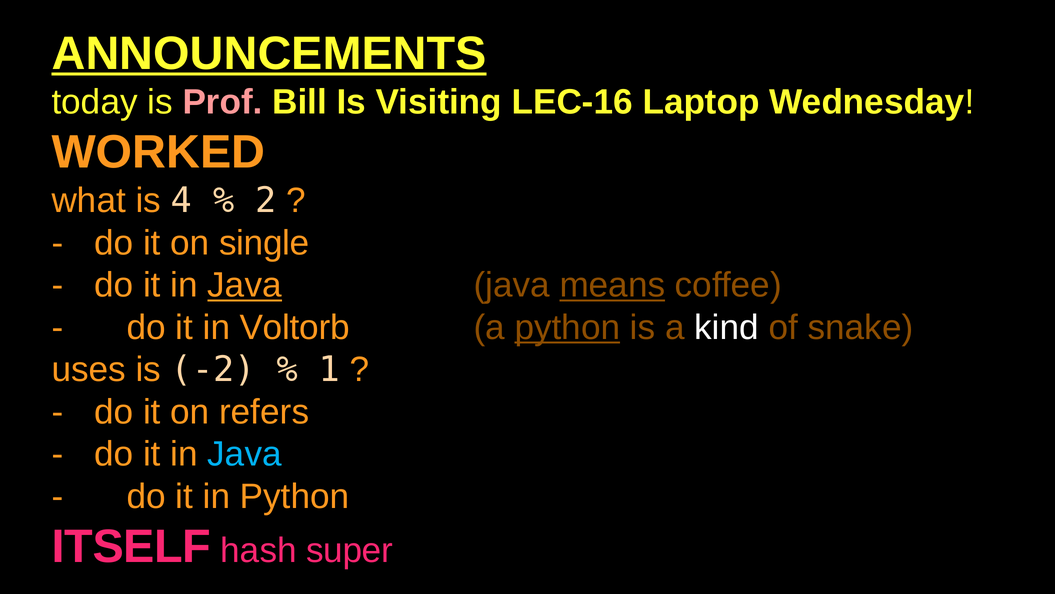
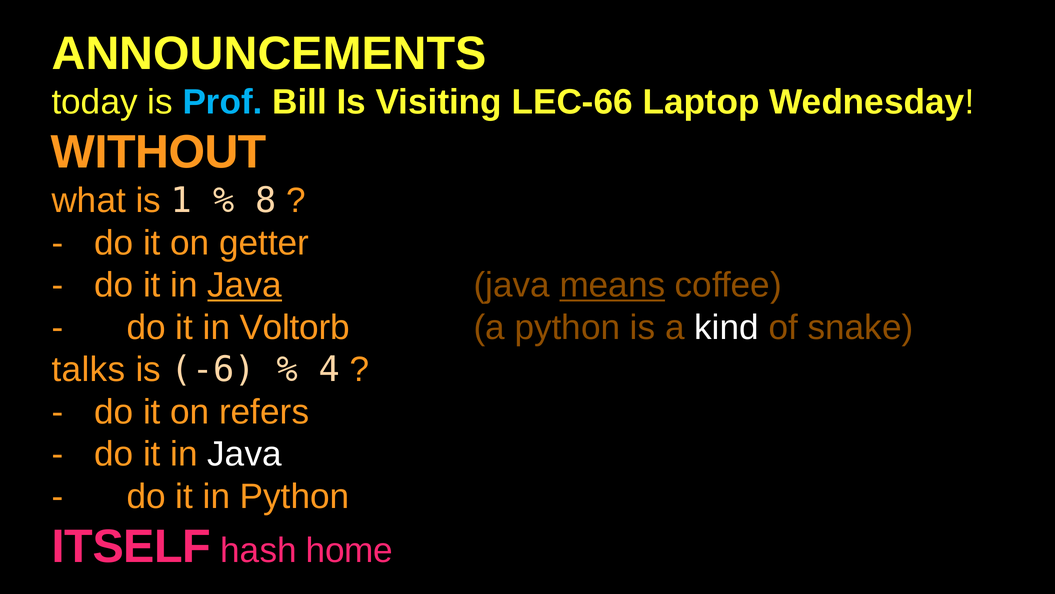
ANNOUNCEMENTS underline: present -> none
Prof colour: pink -> light blue
LEC-16: LEC-16 -> LEC-66
WORKED: WORKED -> WITHOUT
4: 4 -> 1
2: 2 -> 8
single: single -> getter
python at (567, 327) underline: present -> none
uses: uses -> talks
-2: -2 -> -6
1: 1 -> 4
Java at (245, 454) colour: light blue -> white
super: super -> home
